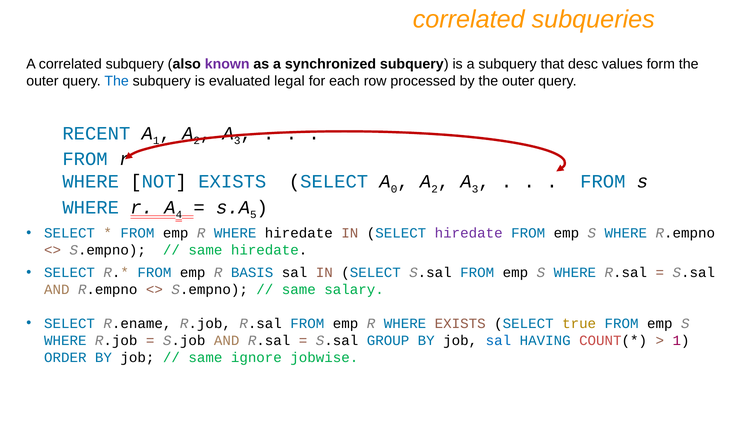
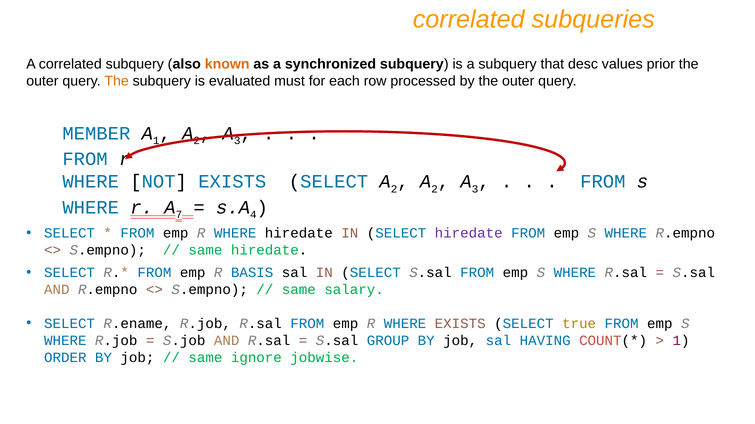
known colour: purple -> orange
form: form -> prior
The at (117, 81) colour: blue -> orange
legal: legal -> must
RECENT: RECENT -> MEMBER
SELECT A 0: 0 -> 2
4: 4 -> 7
5: 5 -> 4
